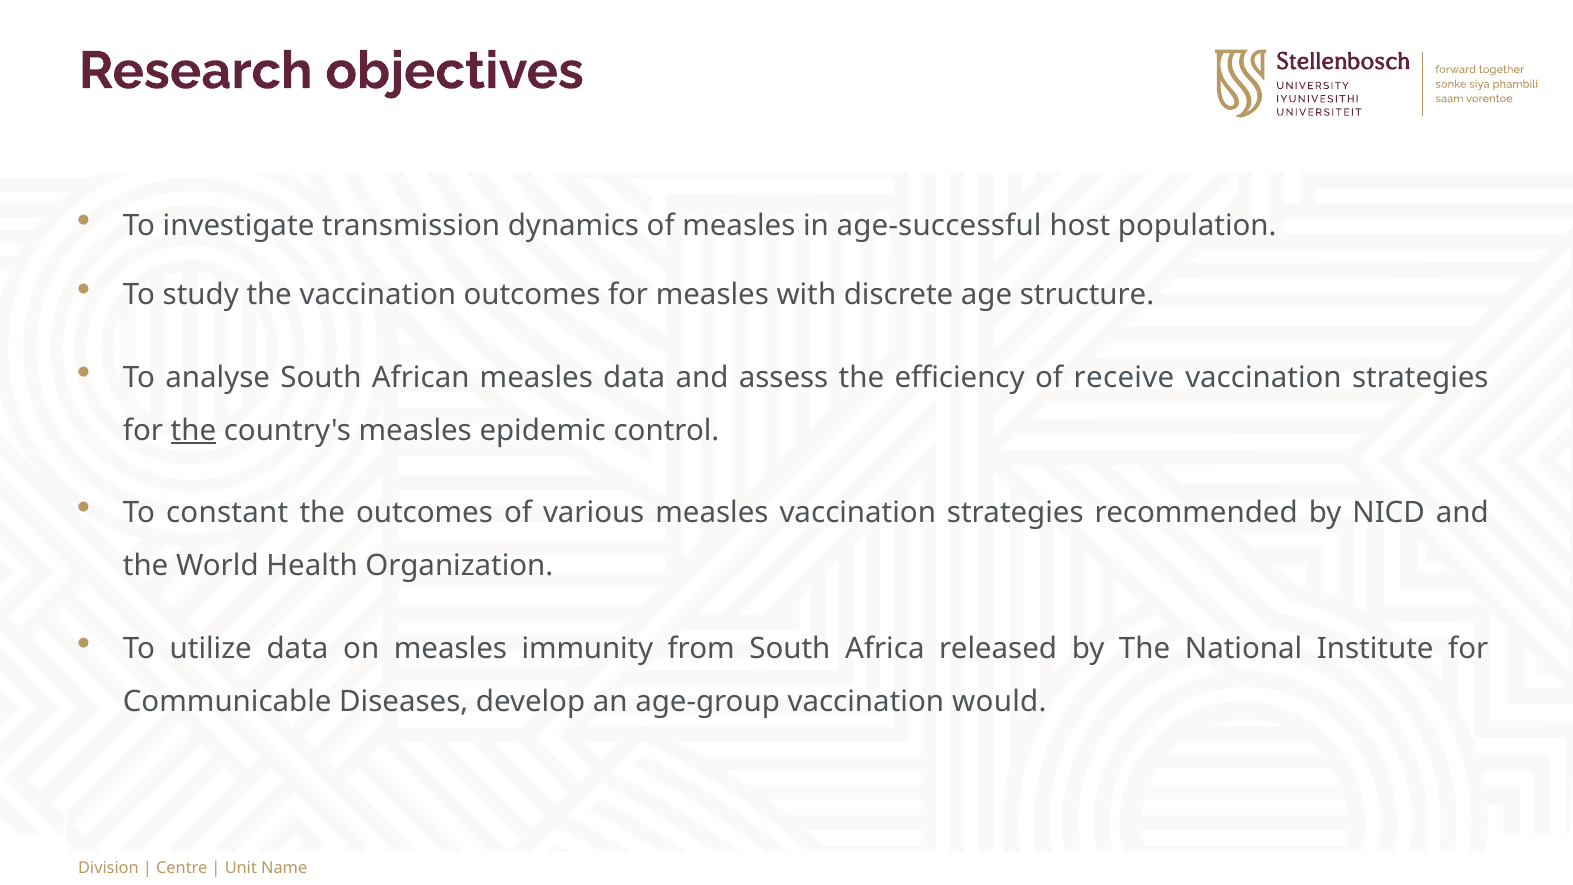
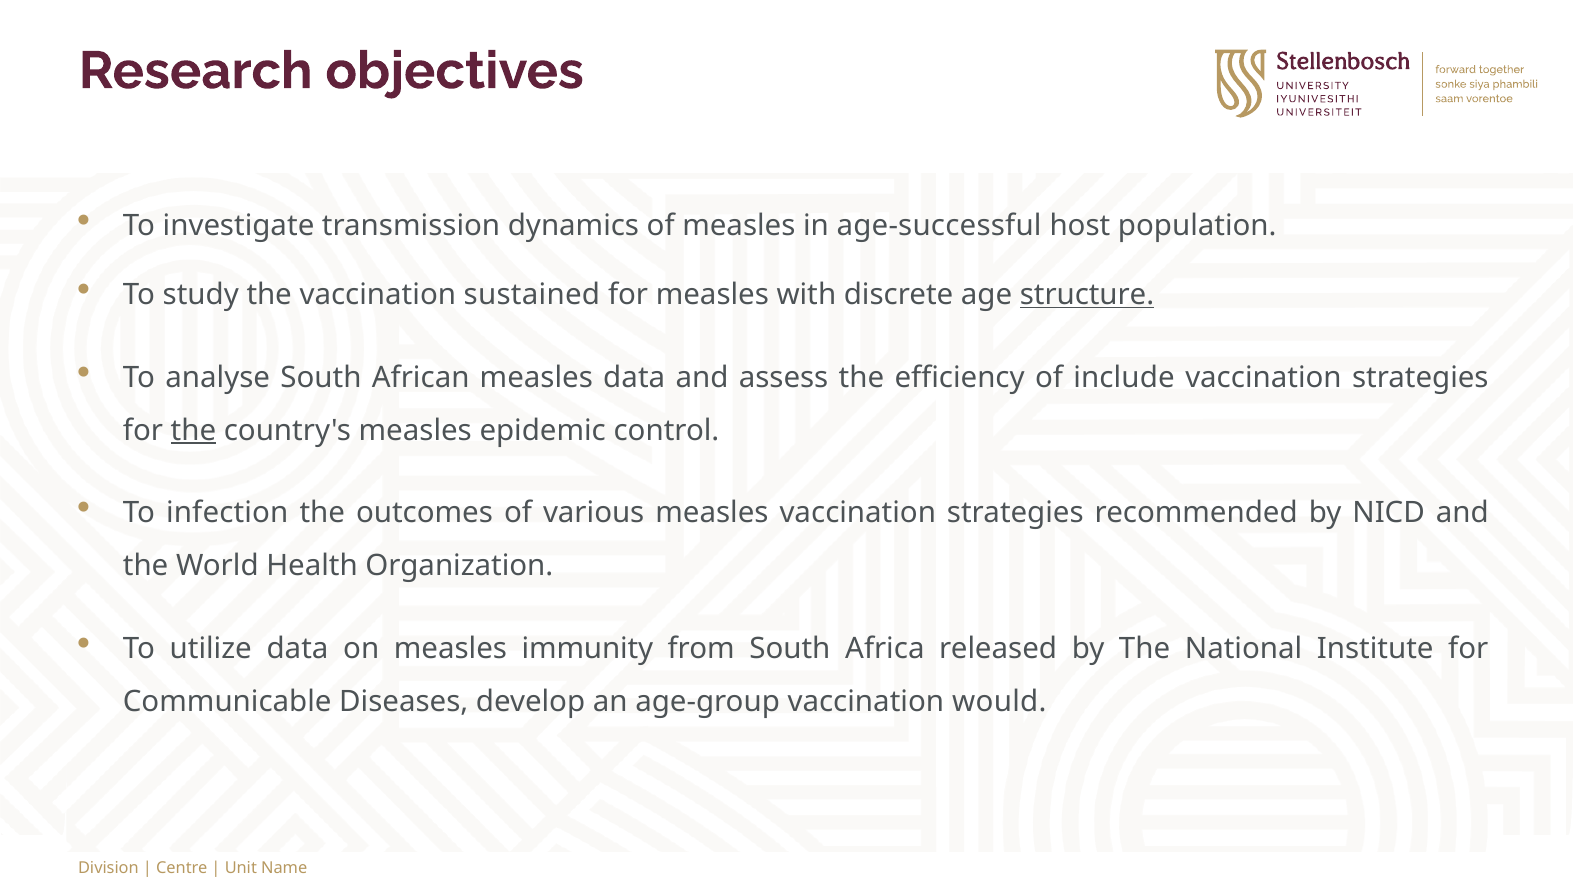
vaccination outcomes: outcomes -> sustained
structure underline: none -> present
receive: receive -> include
constant: constant -> infection
